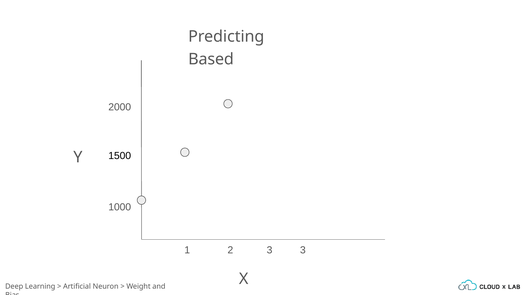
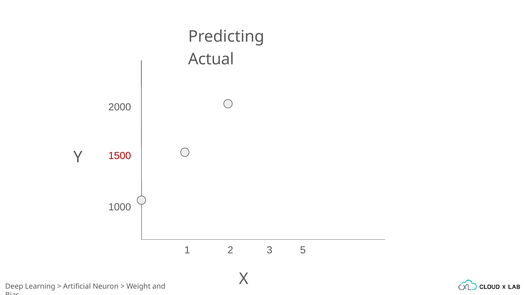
Based: Based -> Actual
1500 colour: black -> red
3 3: 3 -> 5
